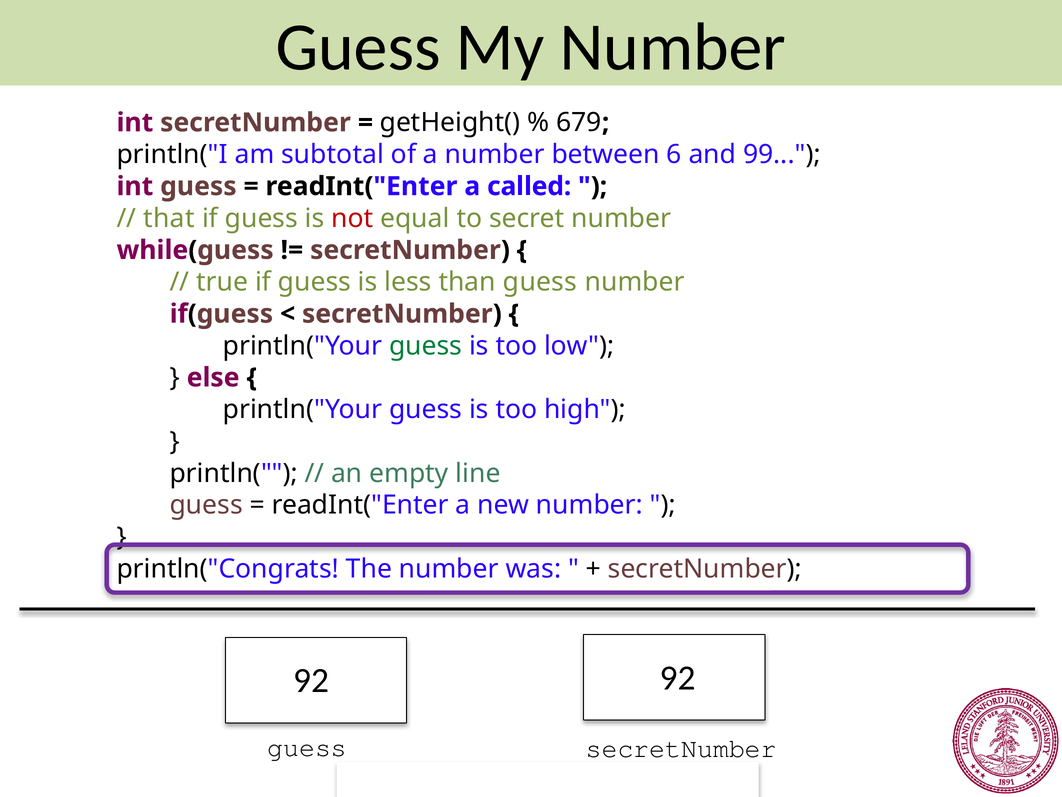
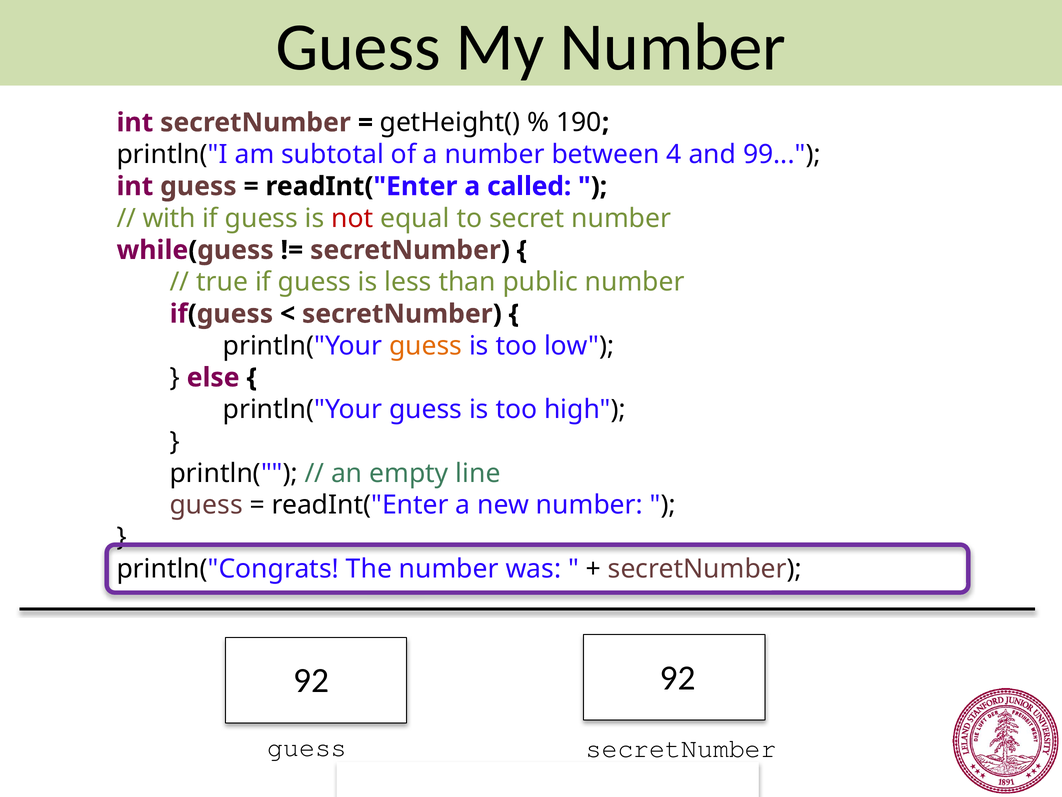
679: 679 -> 190
6: 6 -> 4
that: that -> with
than guess: guess -> public
guess at (426, 346) colour: green -> orange
